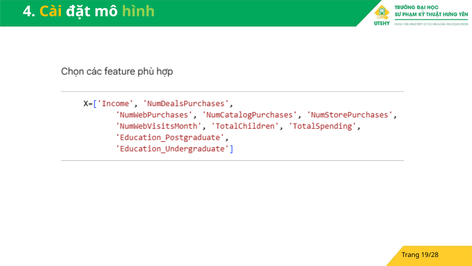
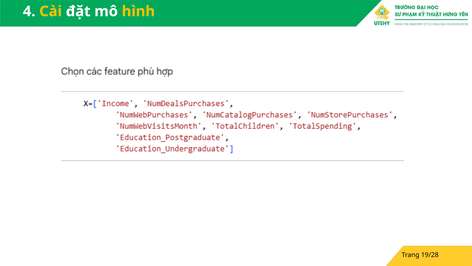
hình colour: light green -> yellow
